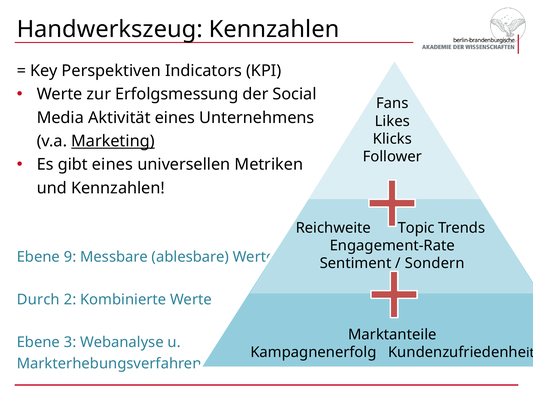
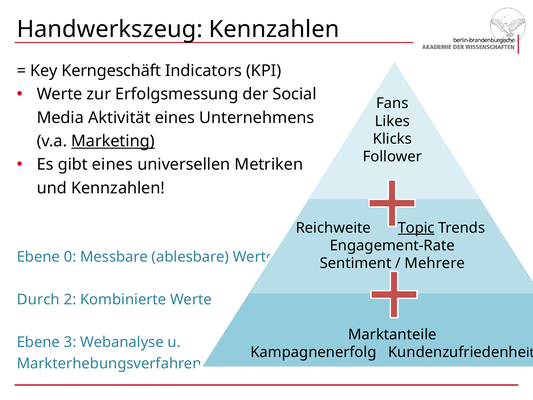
Perspektiven: Perspektiven -> Kerngeschäft
Topic underline: none -> present
9: 9 -> 0
Sondern: Sondern -> Mehrere
